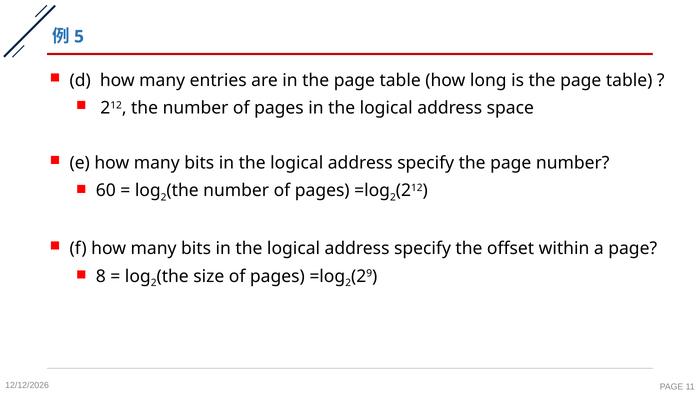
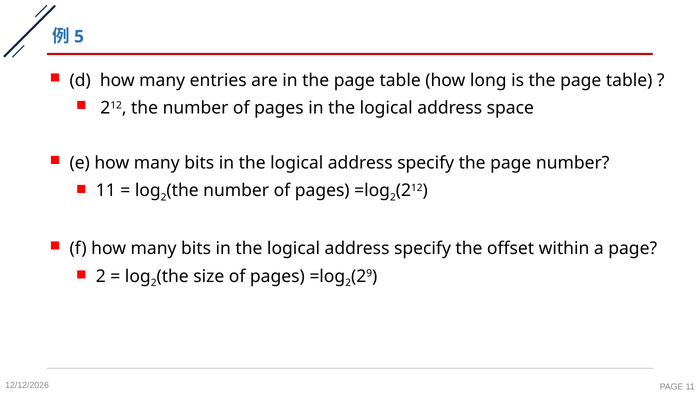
60 at (106, 191): 60 -> 11
8 at (101, 276): 8 -> 2
